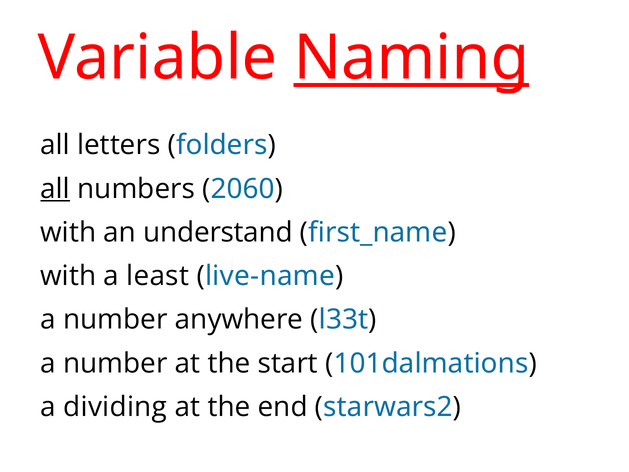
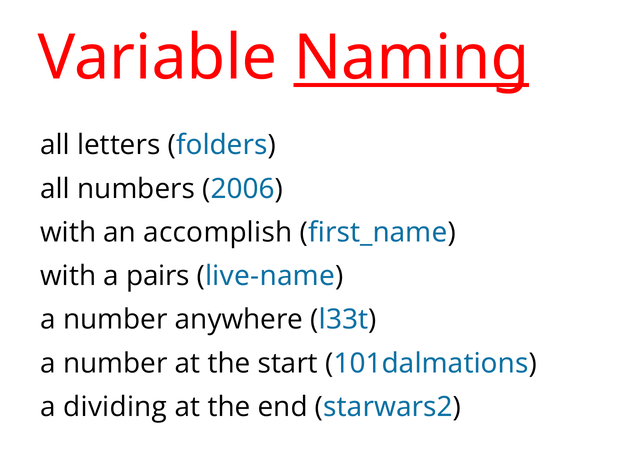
all at (55, 189) underline: present -> none
2060: 2060 -> 2006
understand: understand -> accomplish
least: least -> pairs
